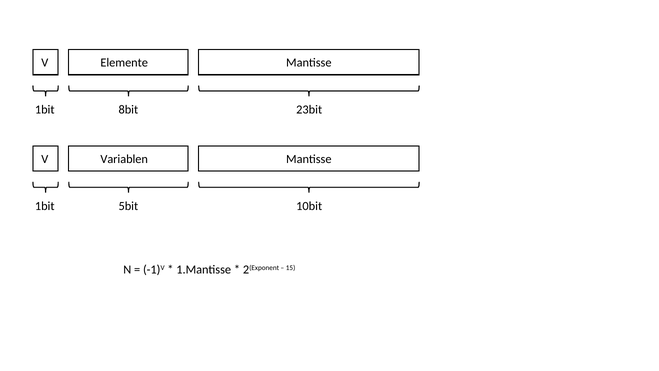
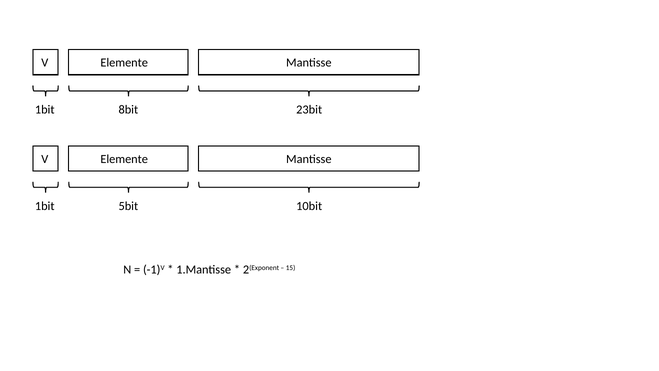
Variablen at (124, 159): Variablen -> Elemente
